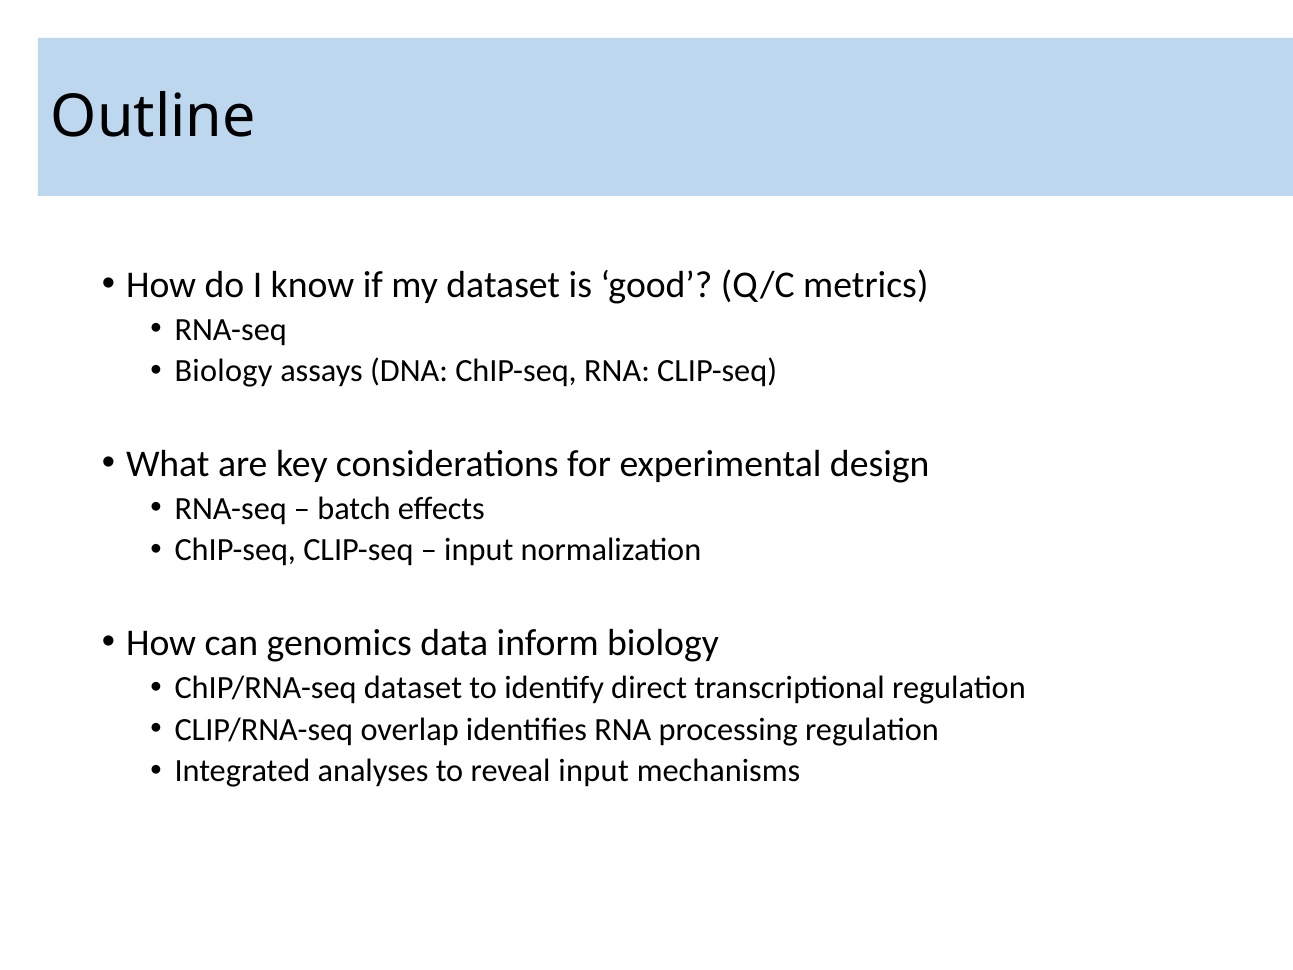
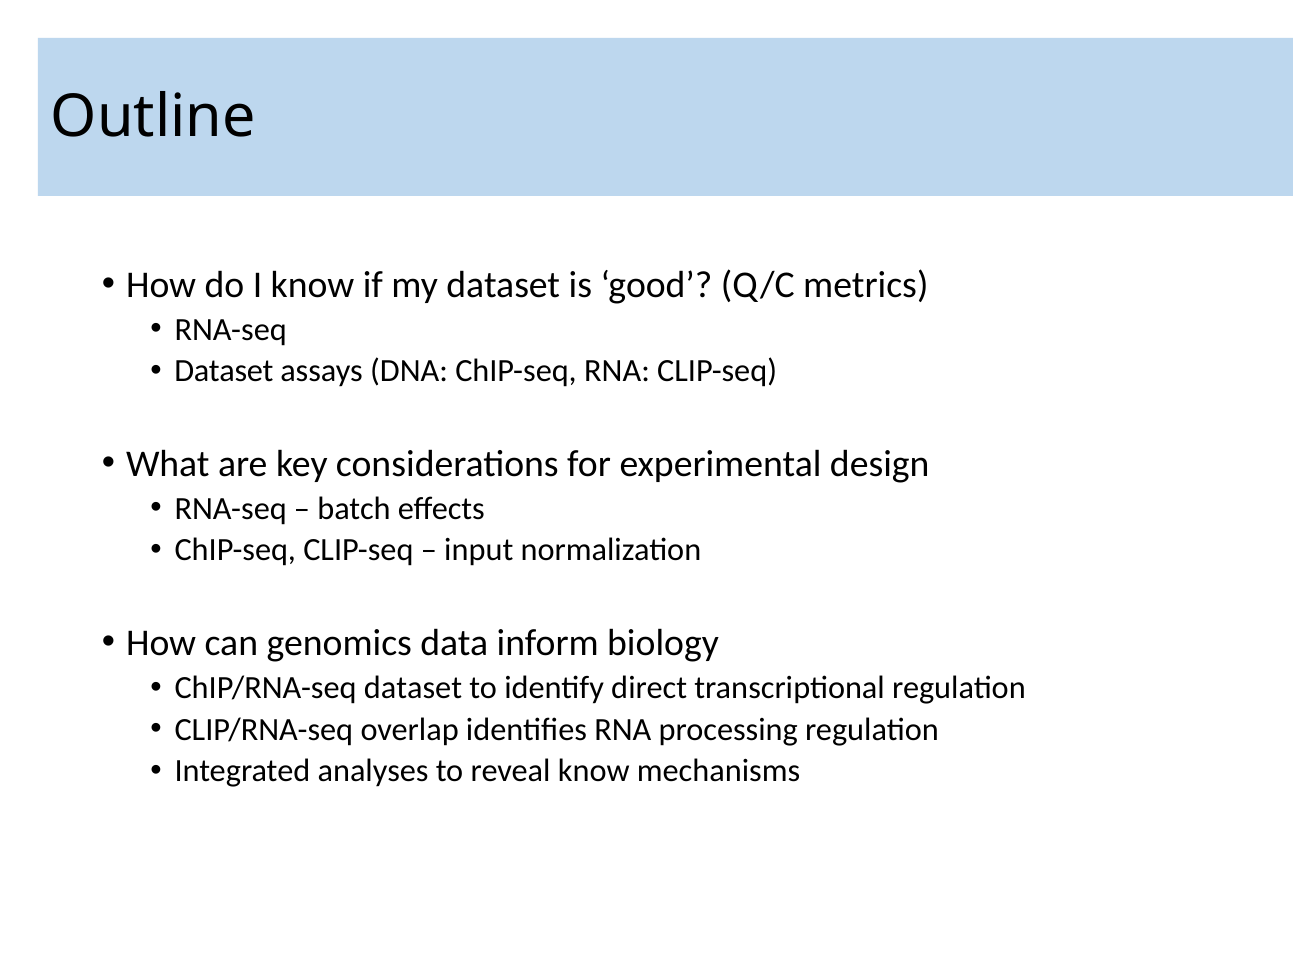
Biology at (224, 371): Biology -> Dataset
reveal input: input -> know
